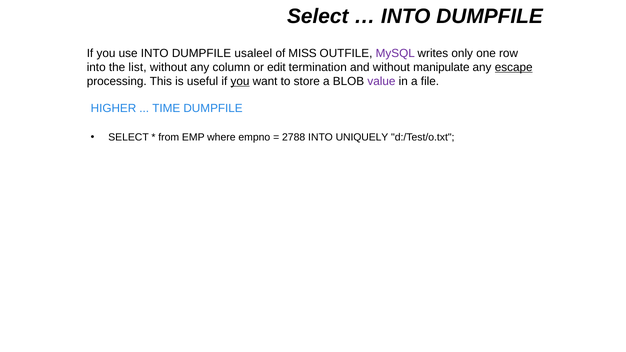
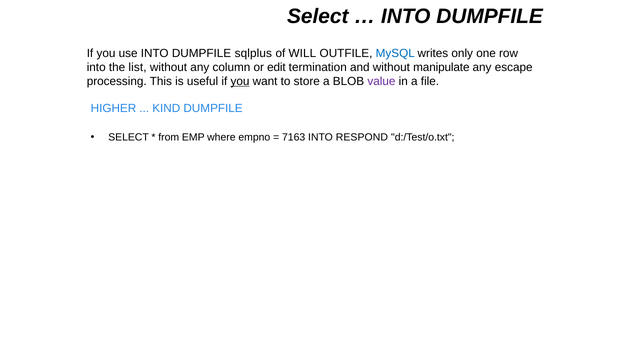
usaleel: usaleel -> sqlplus
MISS: MISS -> WILL
MySQL colour: purple -> blue
escape underline: present -> none
TIME: TIME -> KIND
2788: 2788 -> 7163
UNIQUELY: UNIQUELY -> RESPOND
